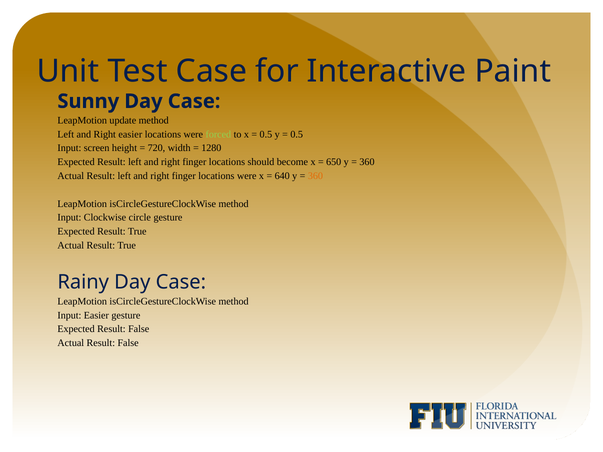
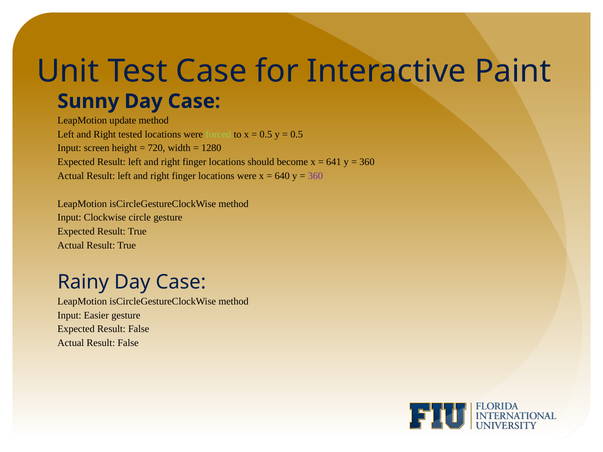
Right easier: easier -> tested
650: 650 -> 641
360 at (315, 176) colour: orange -> purple
